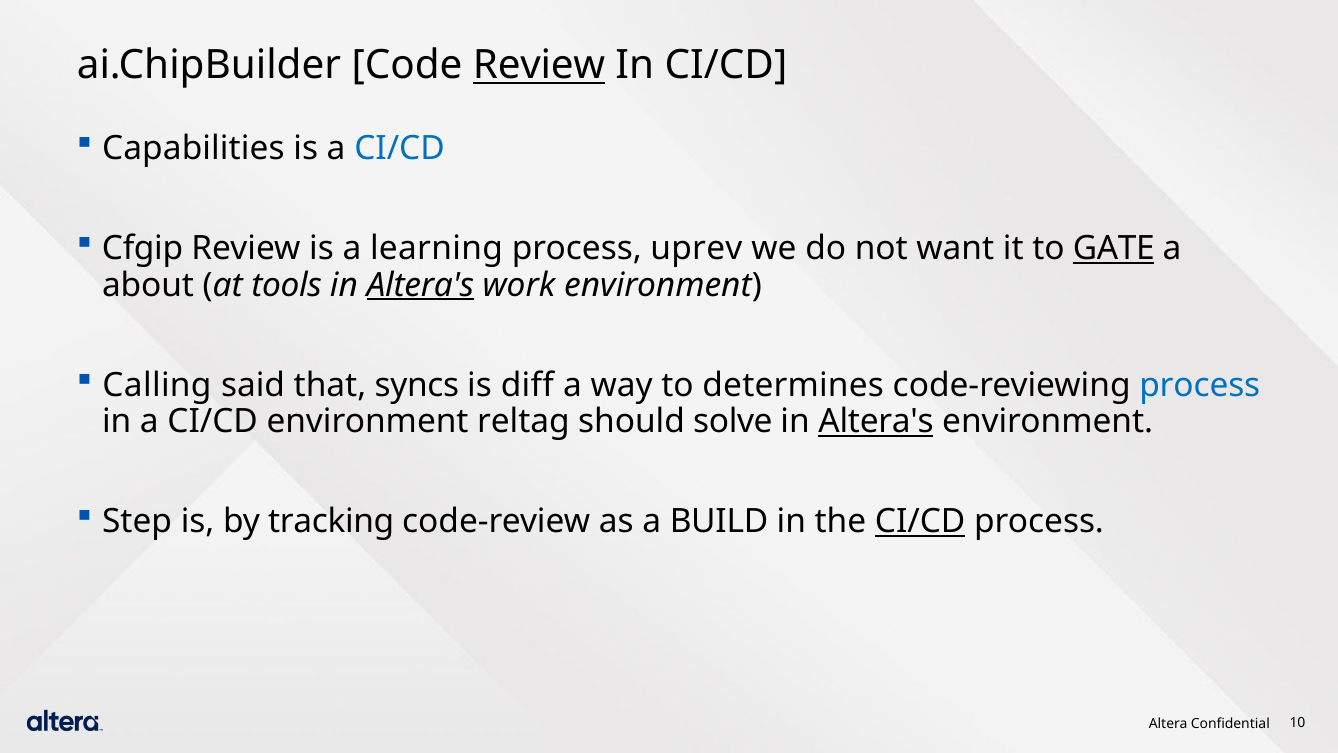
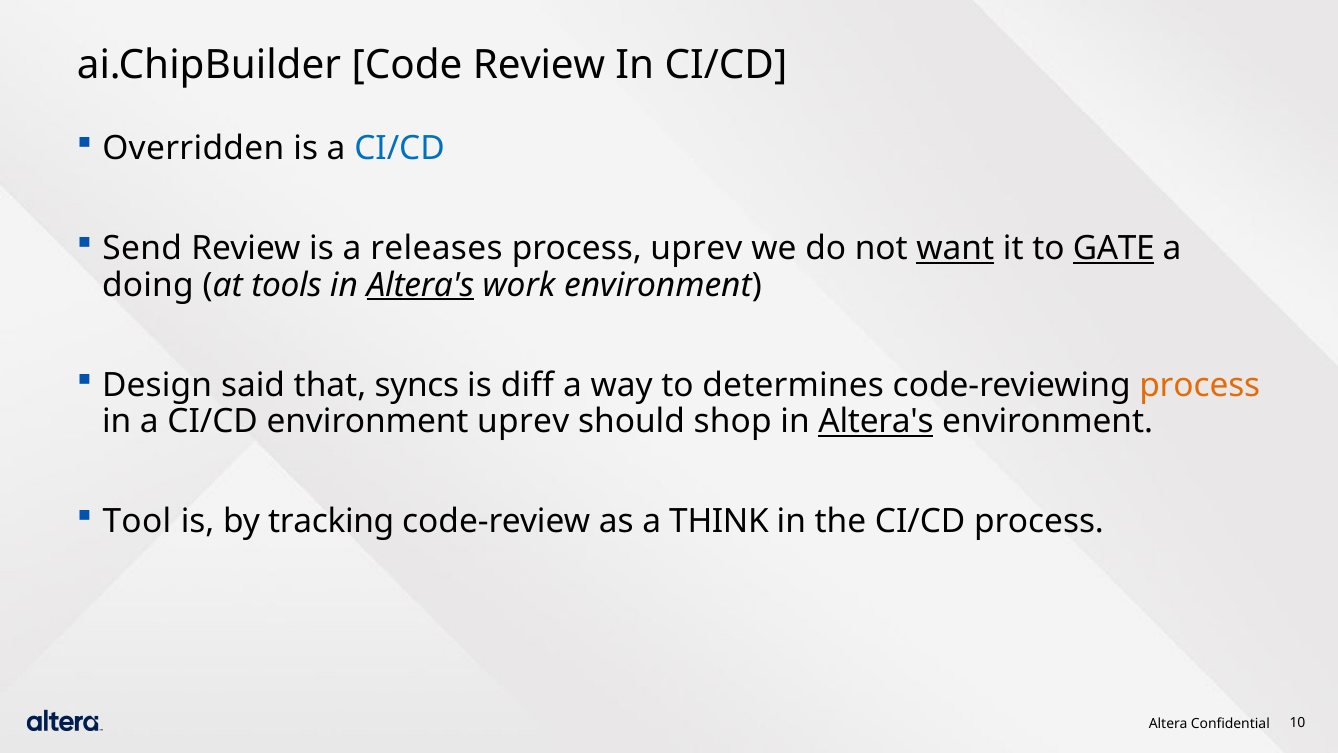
Review at (539, 66) underline: present -> none
Capabilities: Capabilities -> Overridden
Cfgip: Cfgip -> Send
learning: learning -> releases
want underline: none -> present
about: about -> doing
Calling: Calling -> Design
process at (1200, 385) colour: blue -> orange
environment reltag: reltag -> uprev
solve: solve -> shop
Step: Step -> Tool
BUILD: BUILD -> THINK
CI/CD at (920, 521) underline: present -> none
